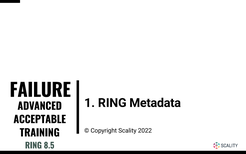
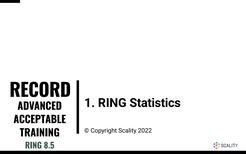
FAILURE: FAILURE -> RECORD
Metadata: Metadata -> Statistics
